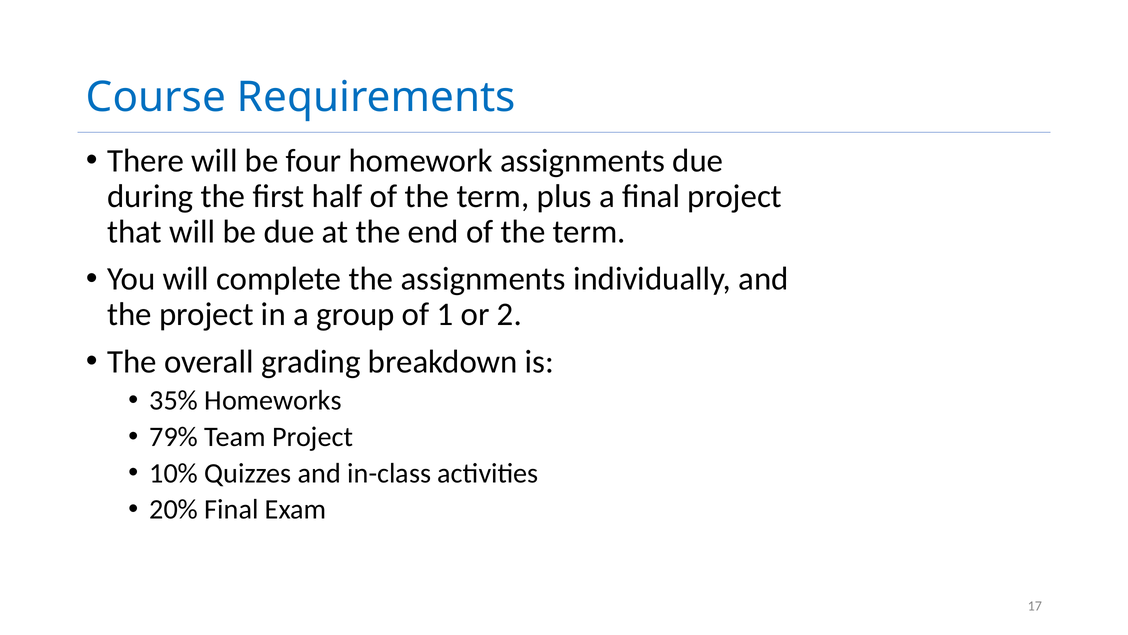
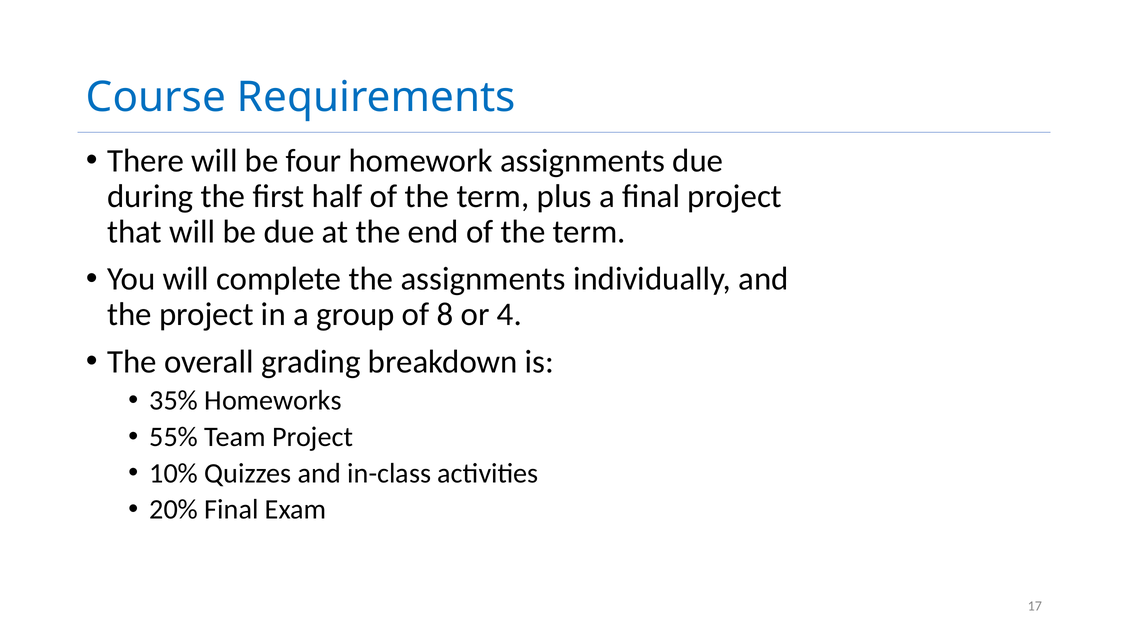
1: 1 -> 8
2: 2 -> 4
79%: 79% -> 55%
